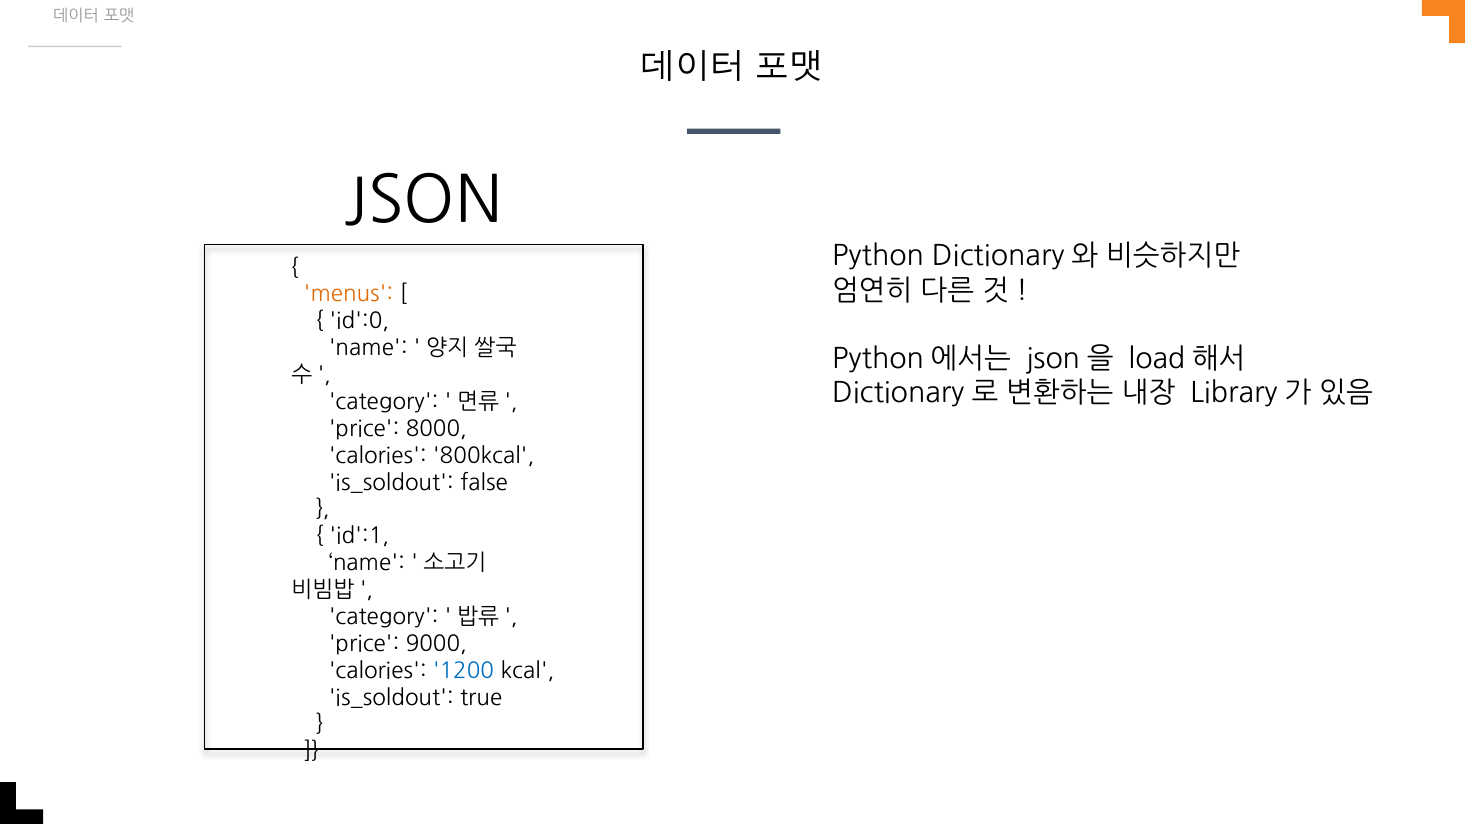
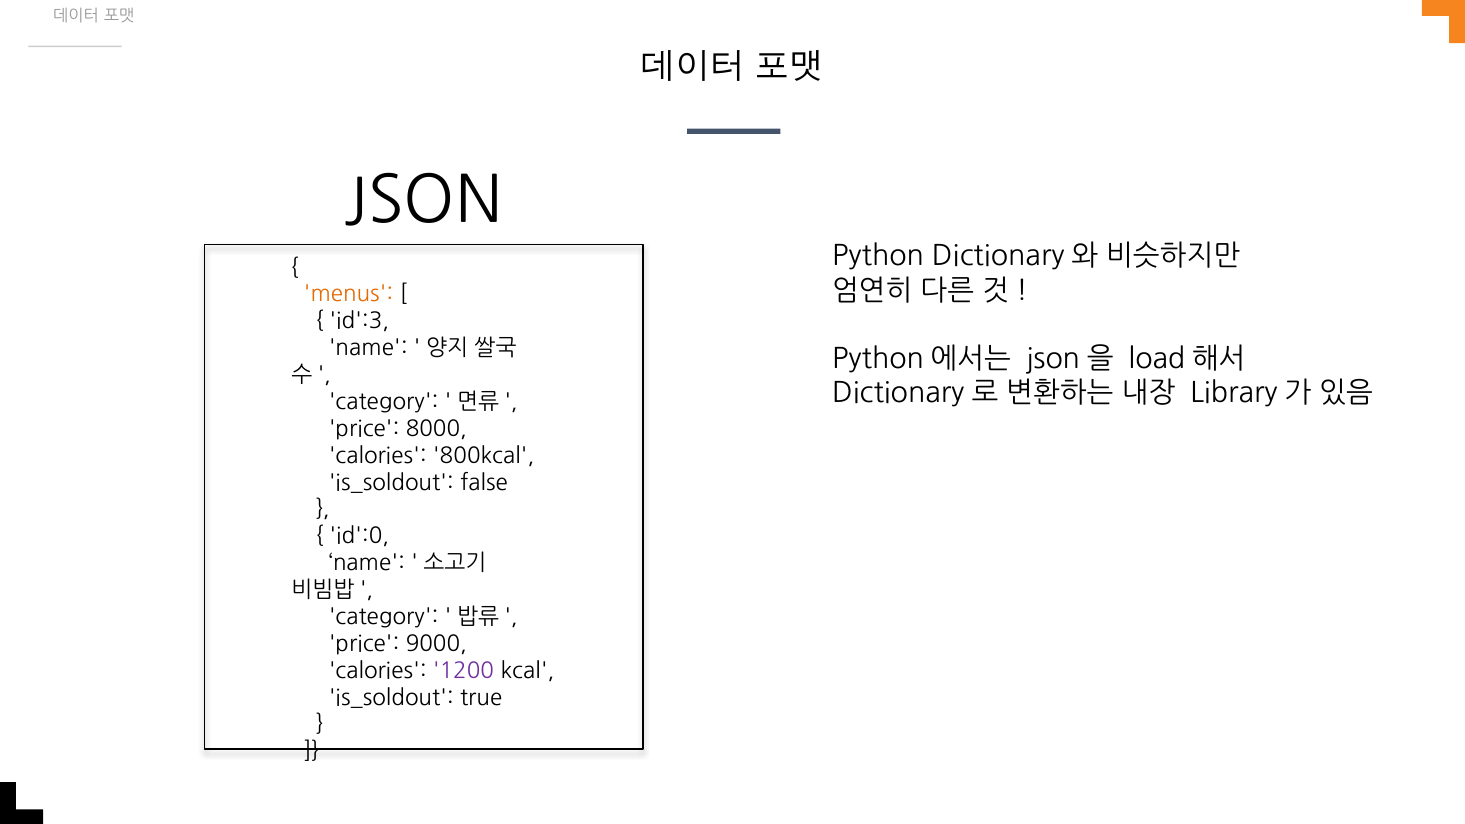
id':0: id':0 -> id':3
id':1: id':1 -> id':0
1200 colour: blue -> purple
